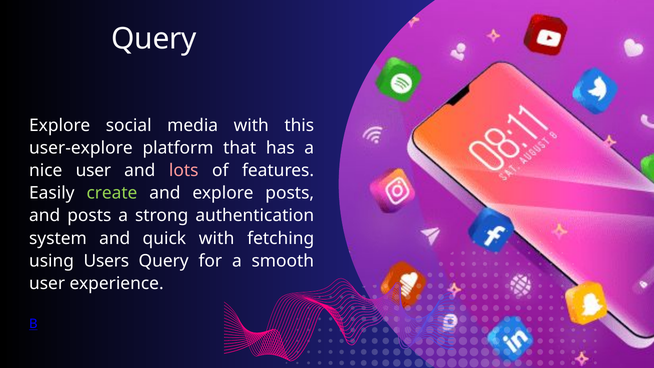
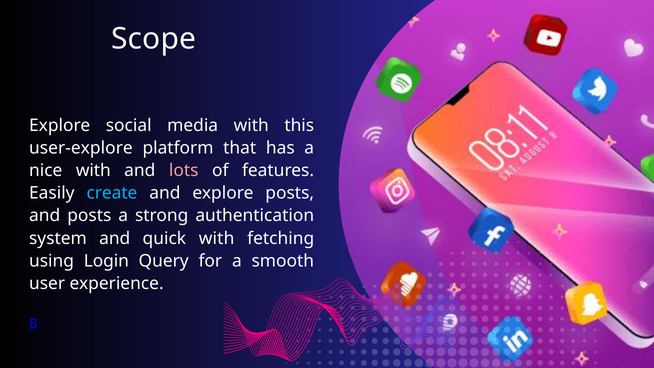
Query at (154, 39): Query -> Scope
nice user: user -> with
create colour: light green -> light blue
Users: Users -> Login
